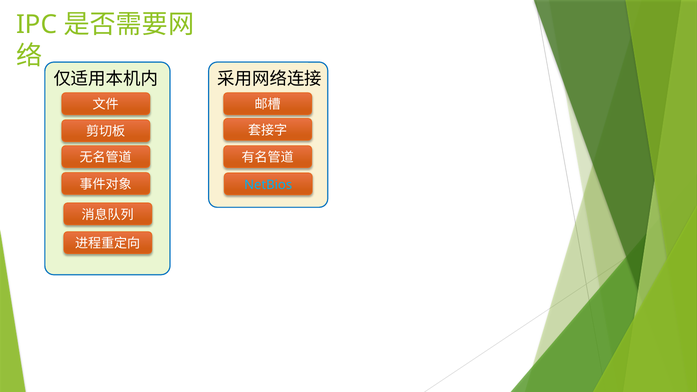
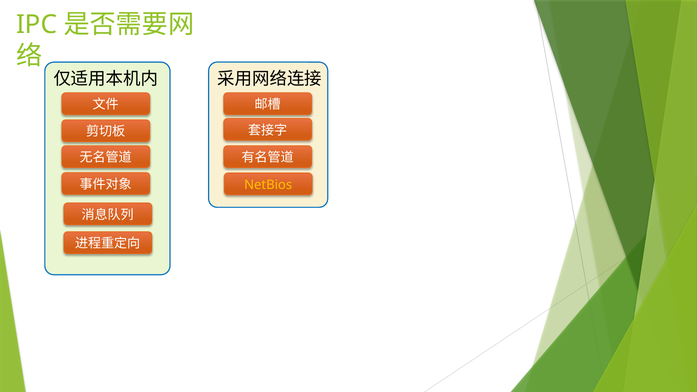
NetBios colour: light blue -> yellow
